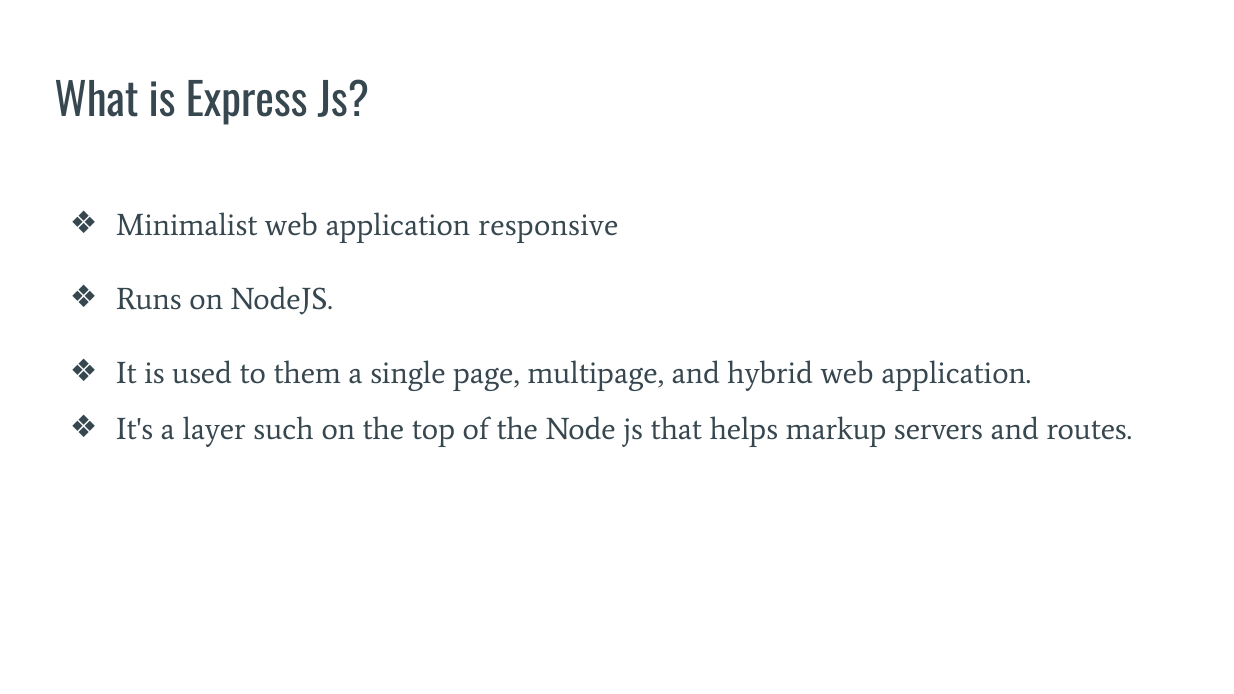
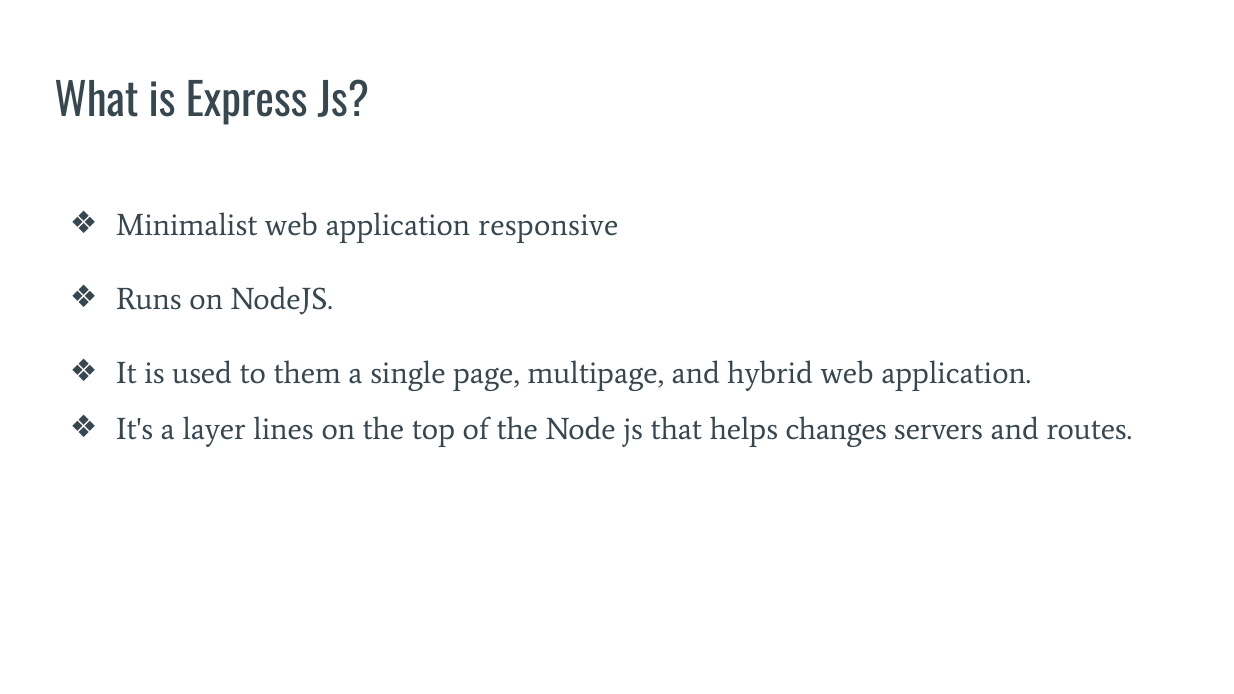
such: such -> lines
markup: markup -> changes
